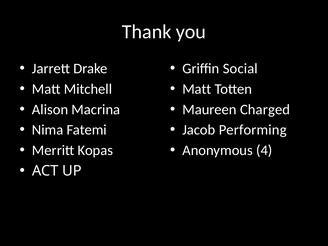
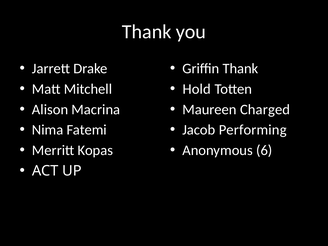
Griffin Social: Social -> Thank
Matt at (197, 89): Matt -> Hold
4: 4 -> 6
